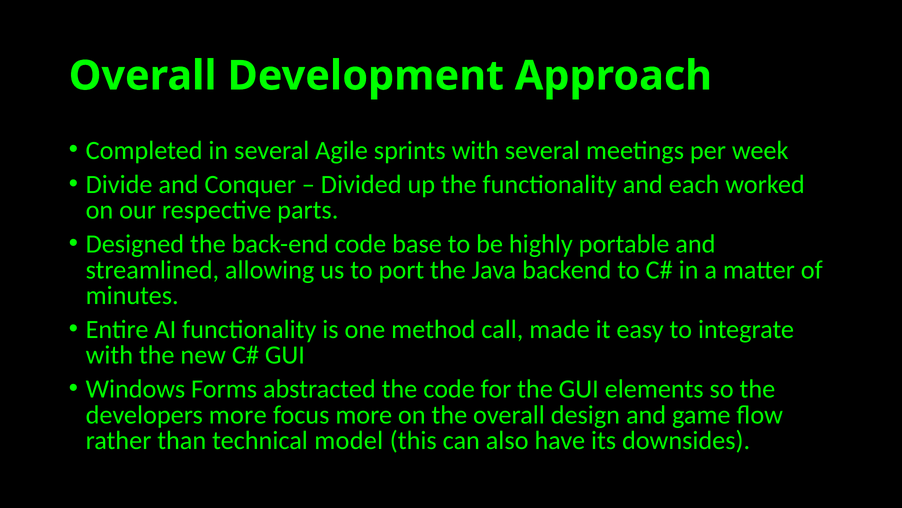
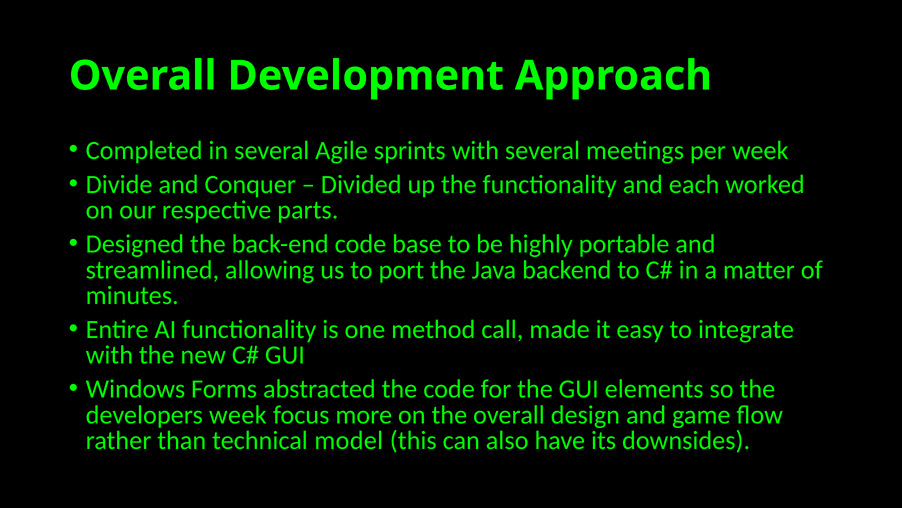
developers more: more -> week
